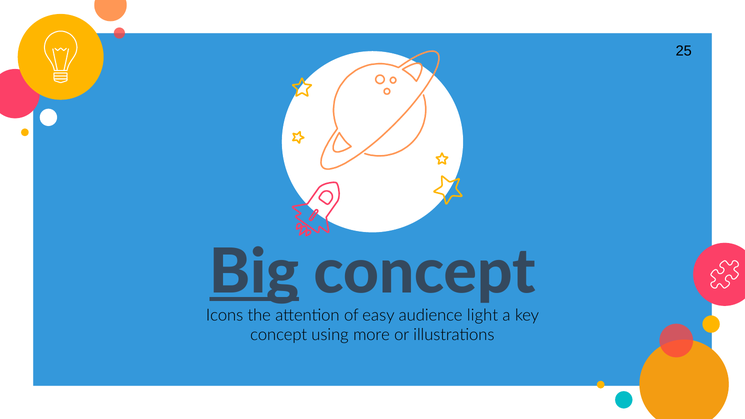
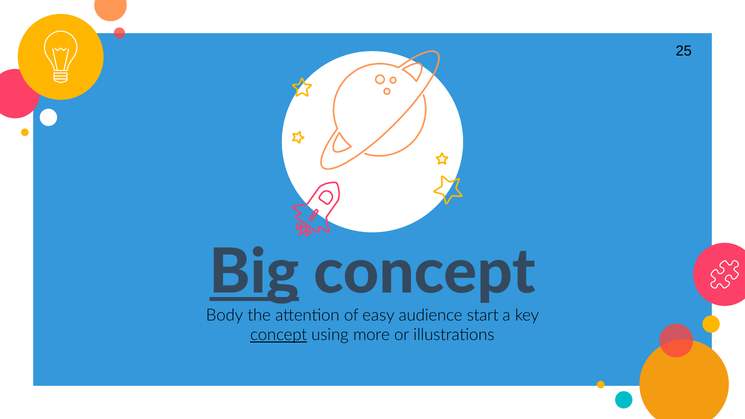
Icons: Icons -> Body
light: light -> start
concept at (279, 335) underline: none -> present
